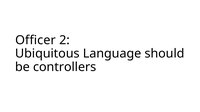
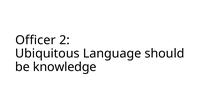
controllers: controllers -> knowledge
